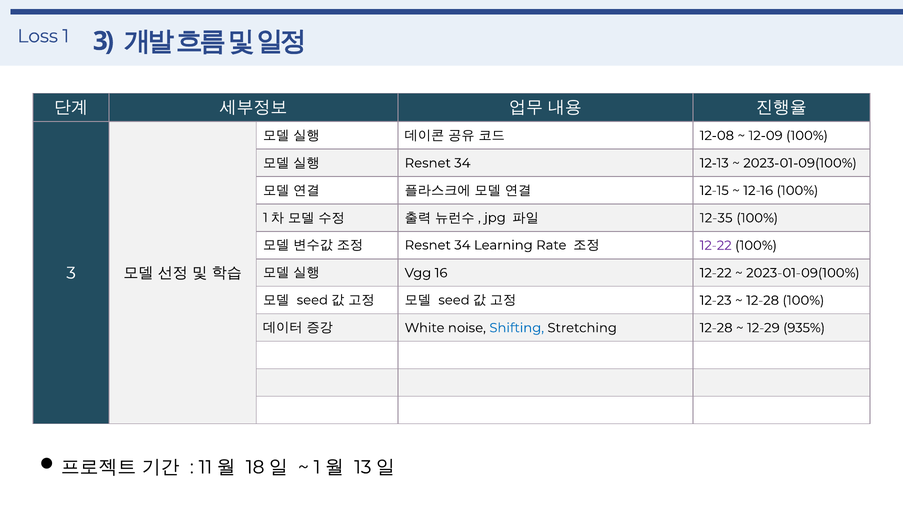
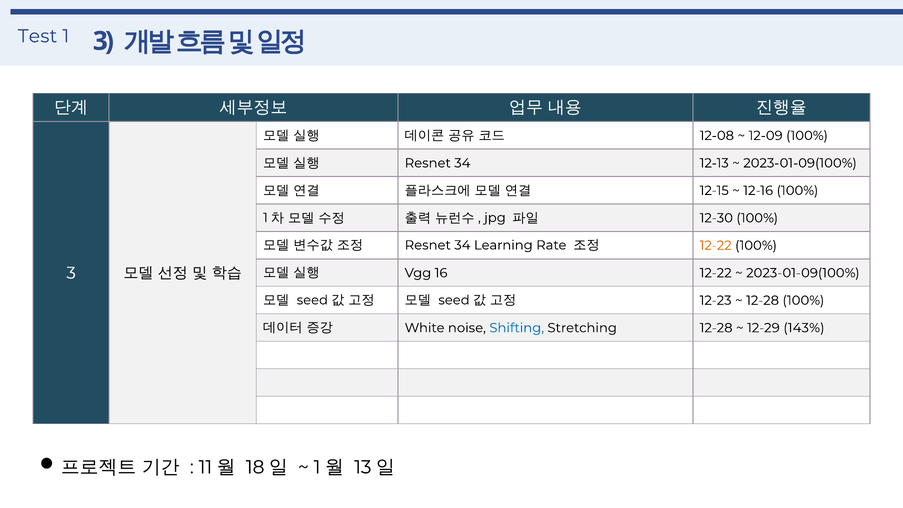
Loss: Loss -> Test
12-35: 12-35 -> 12-30
12-22 at (716, 245) colour: purple -> orange
935%: 935% -> 143%
